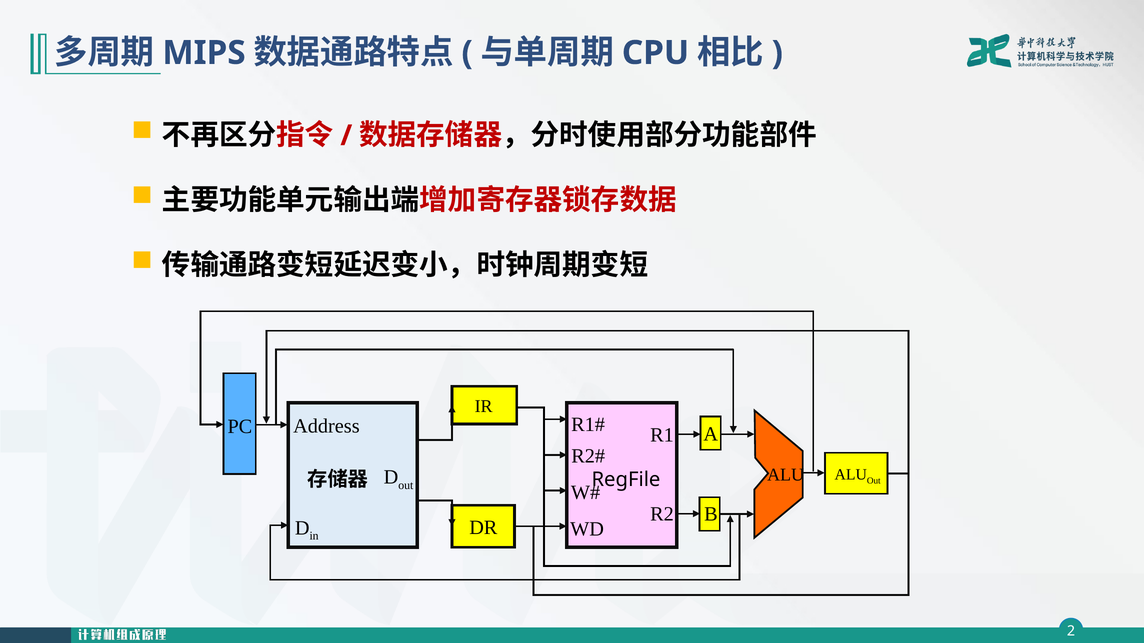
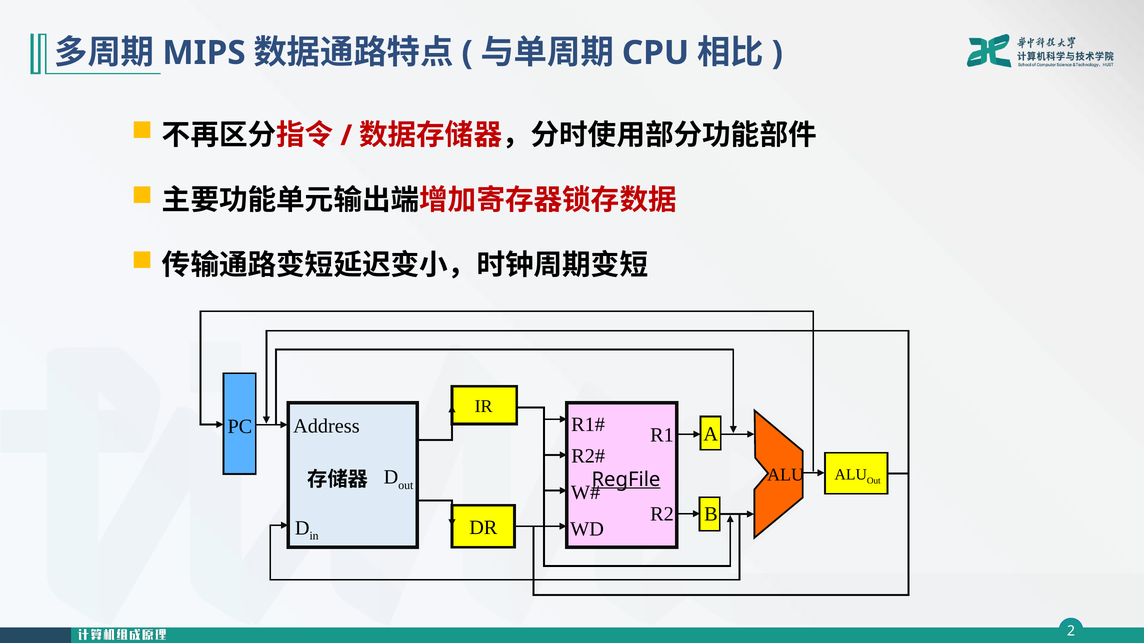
RegFile underline: none -> present
